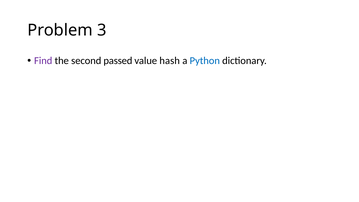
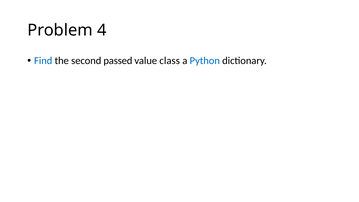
3: 3 -> 4
Find colour: purple -> blue
hash: hash -> class
